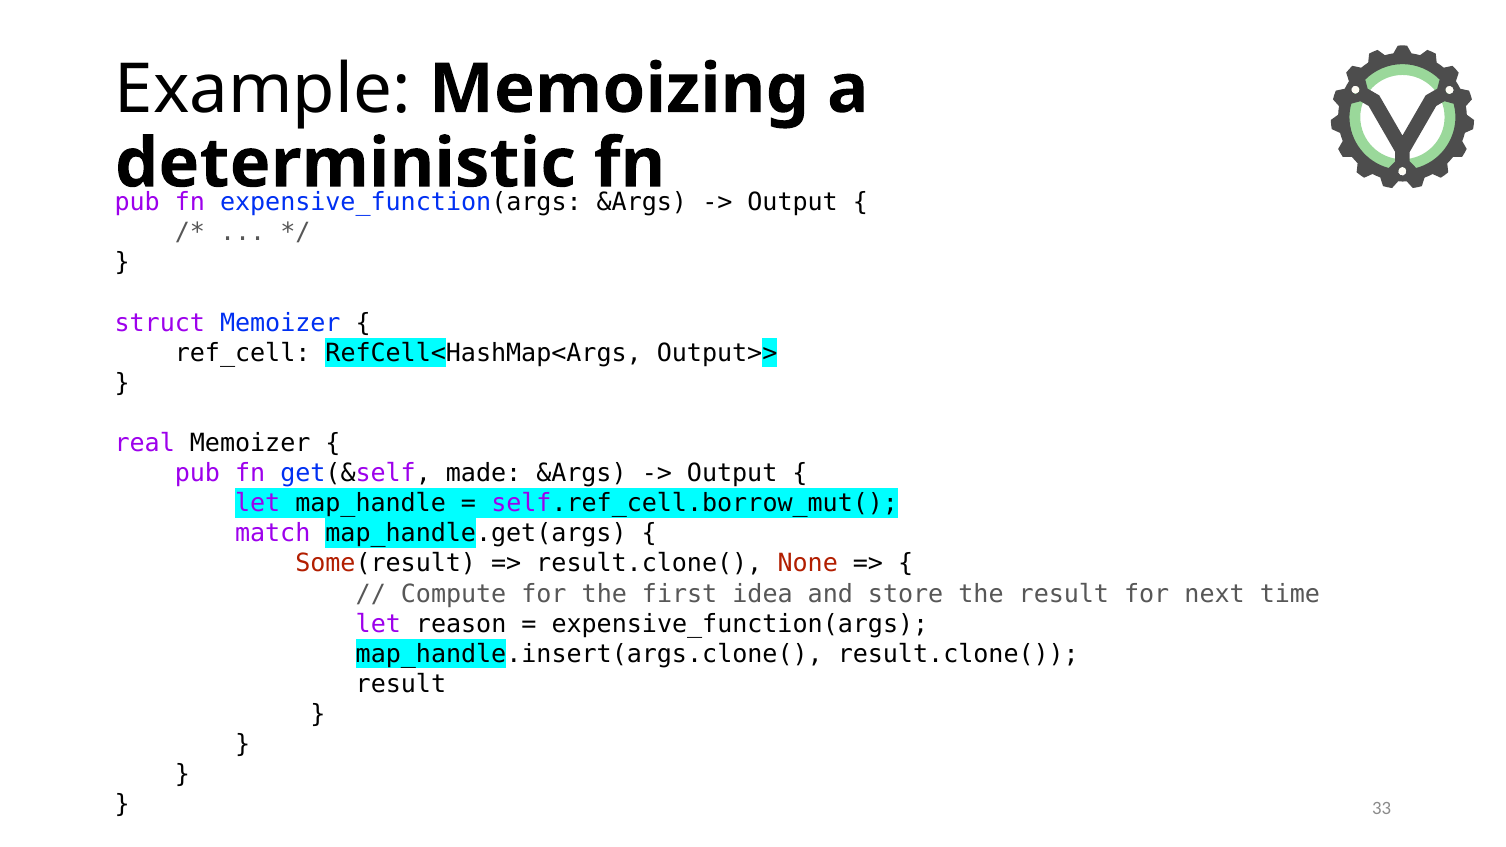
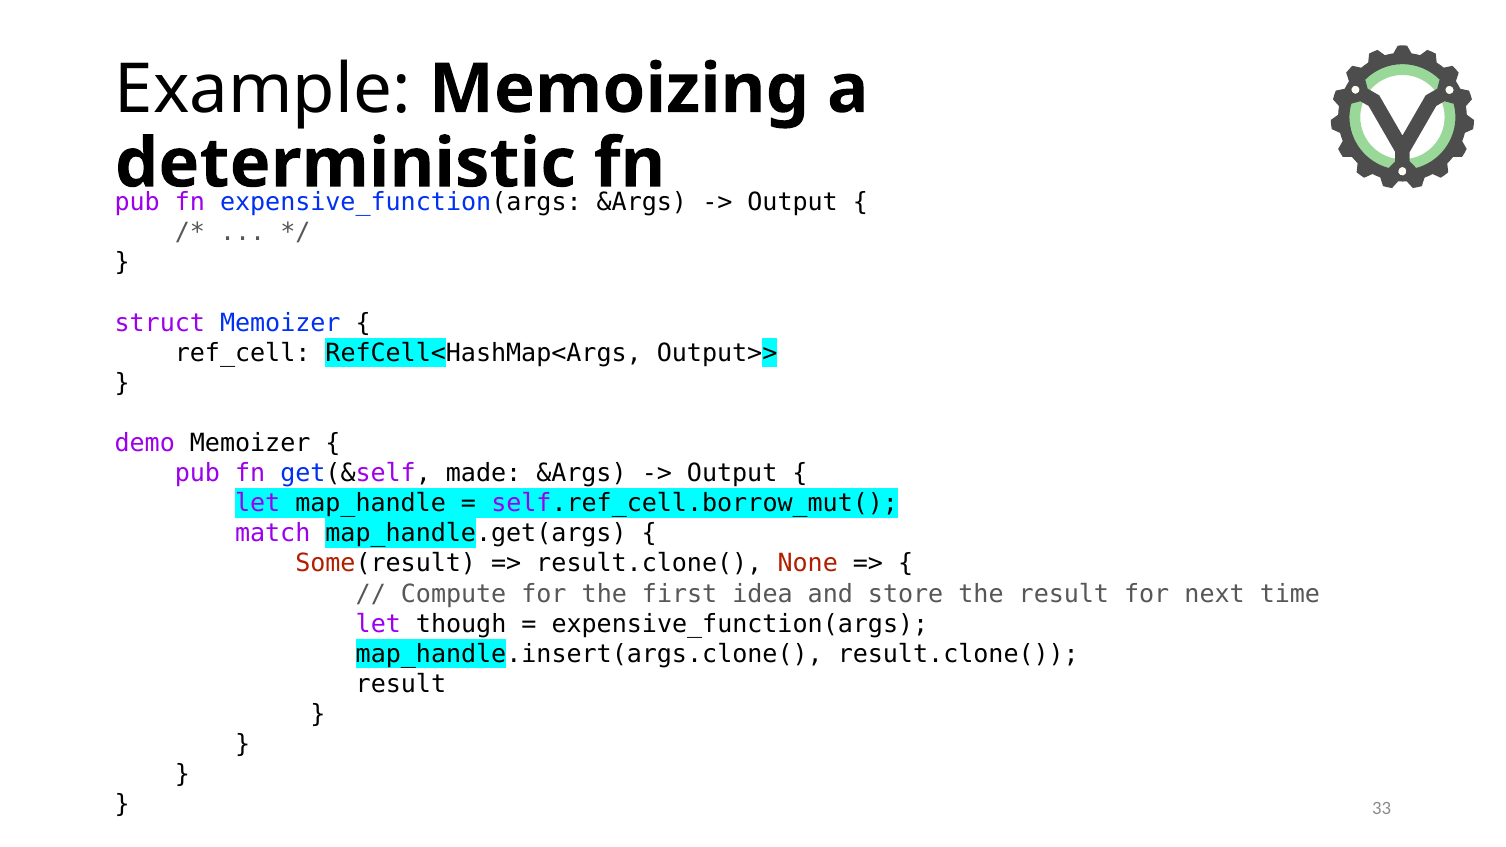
real: real -> demo
reason: reason -> though
